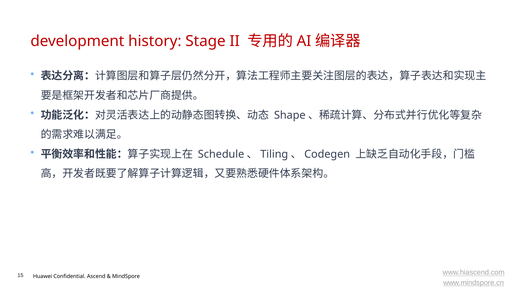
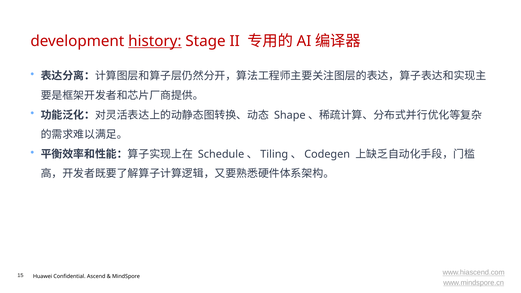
history underline: none -> present
